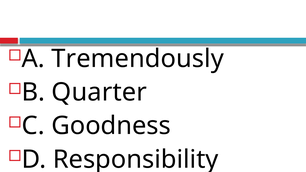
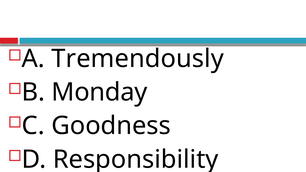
Quarter: Quarter -> Monday
